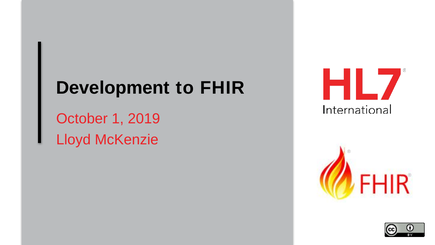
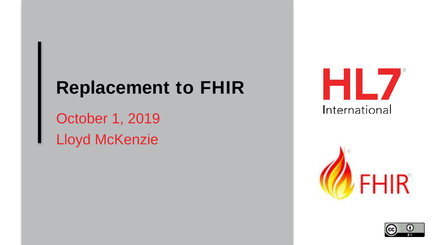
Development: Development -> Replacement
